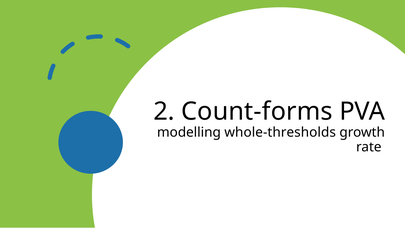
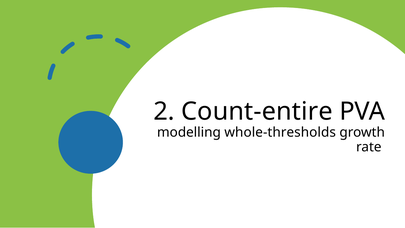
Count-forms: Count-forms -> Count-entire
